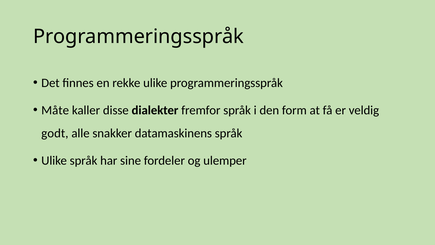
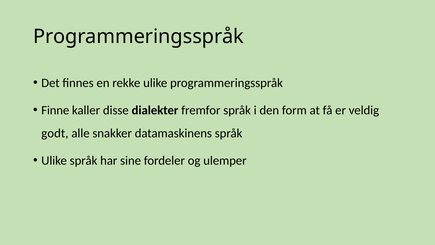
Måte: Måte -> Finne
